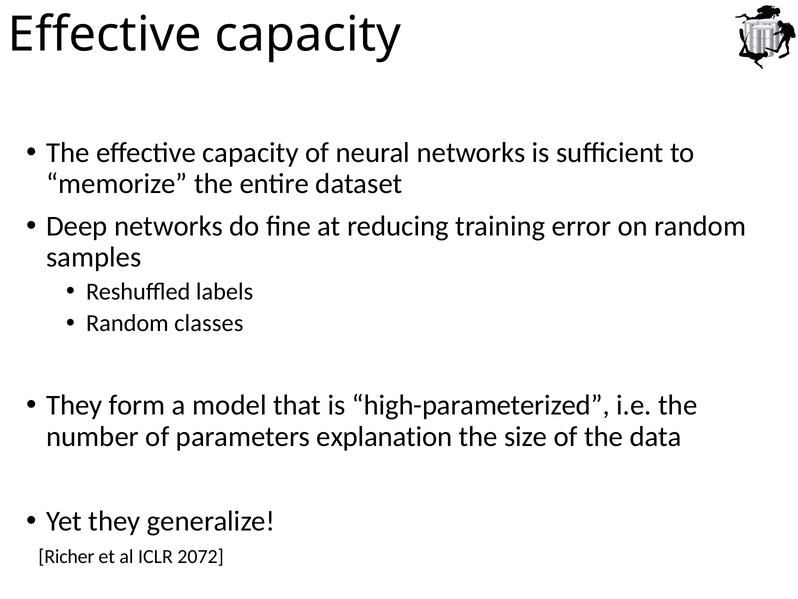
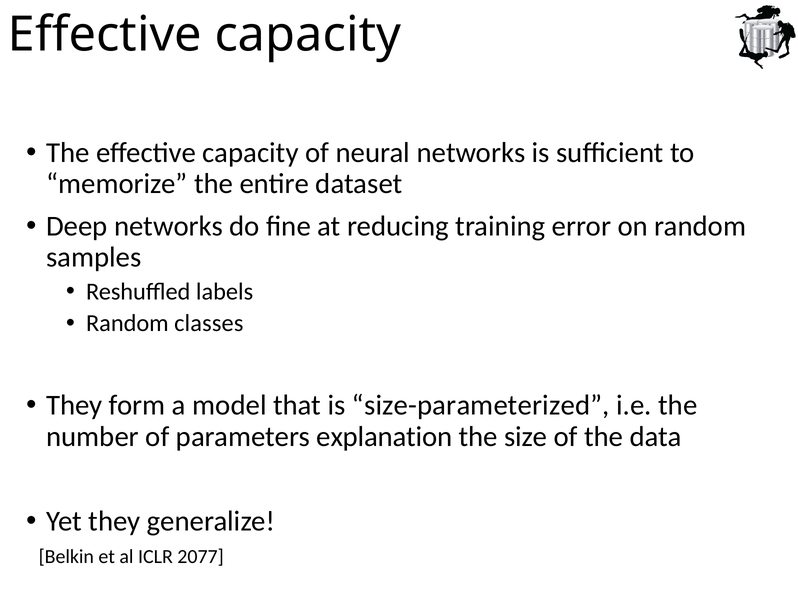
high-parameterized: high-parameterized -> size-parameterized
Richer: Richer -> Belkin
2072: 2072 -> 2077
